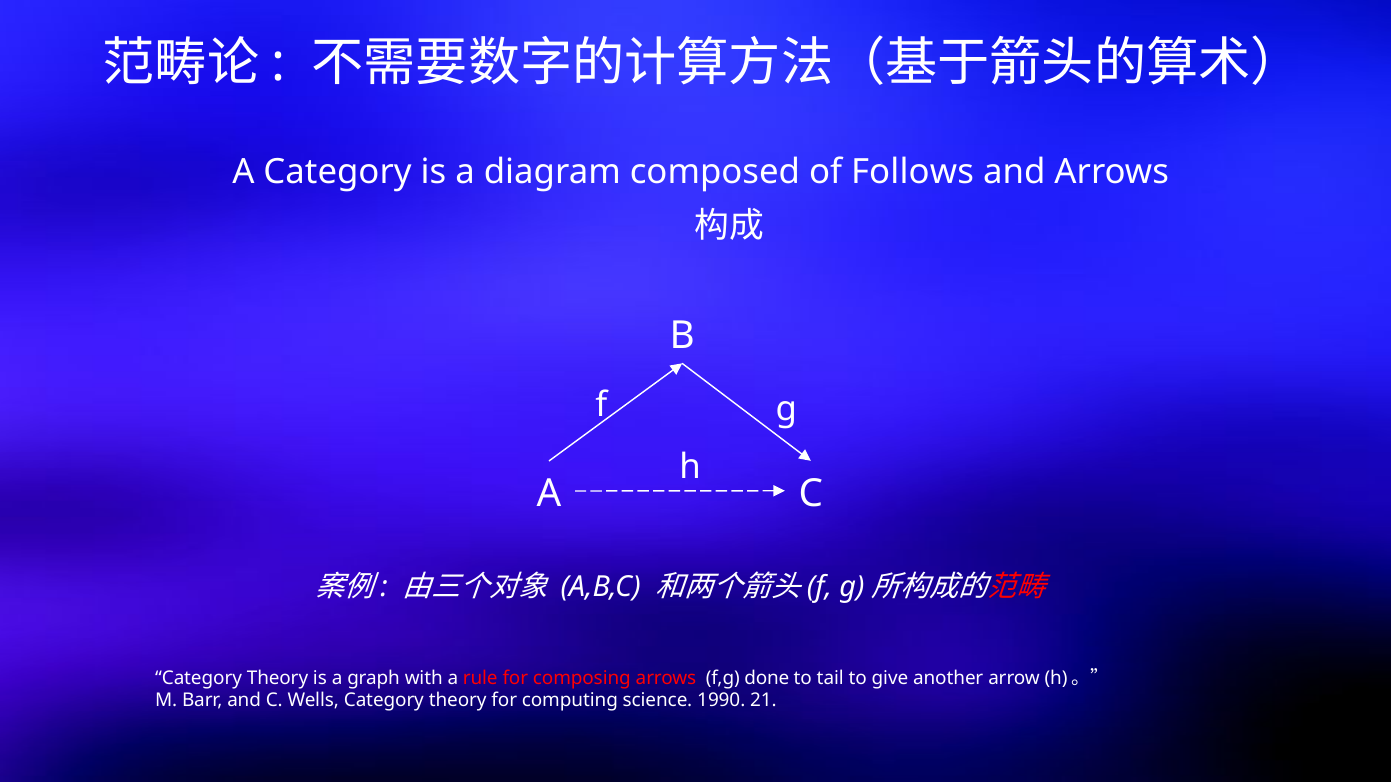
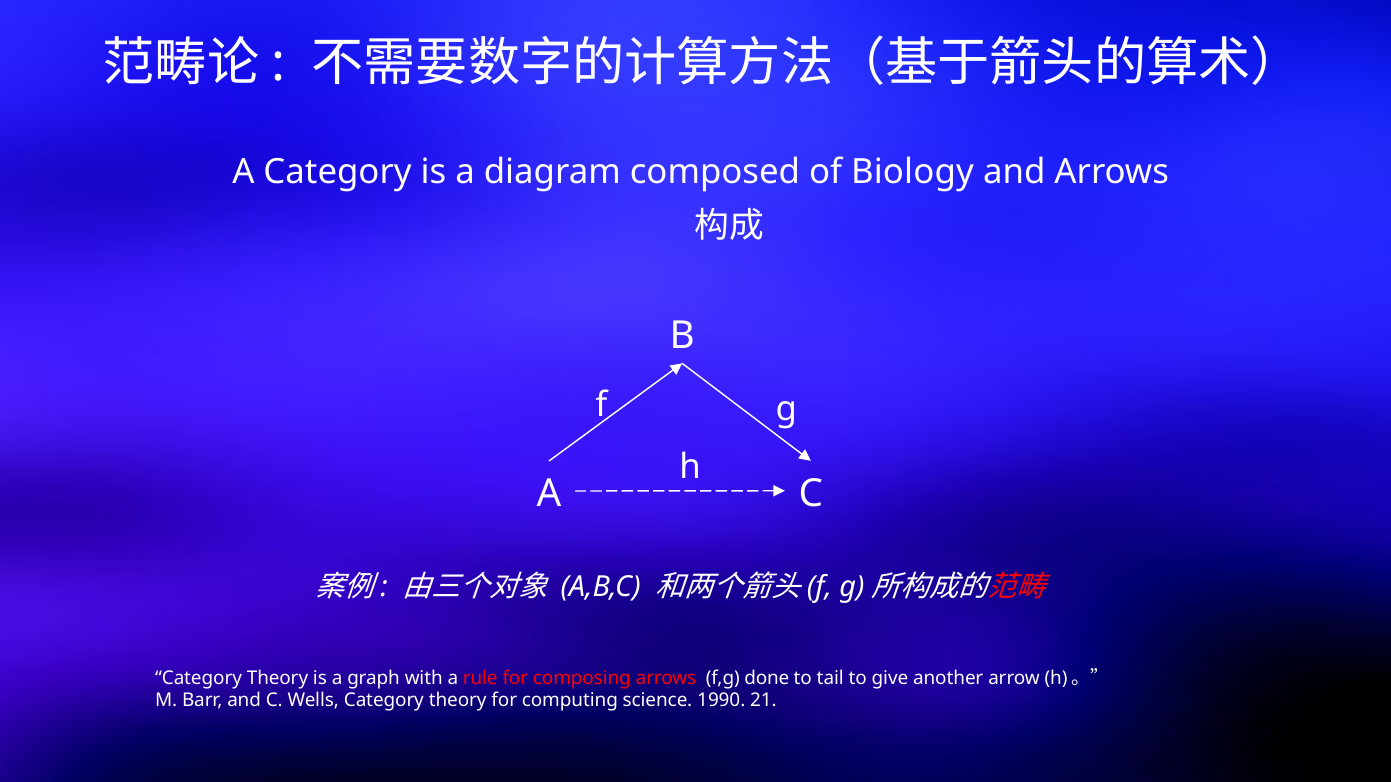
Follows: Follows -> Biology
